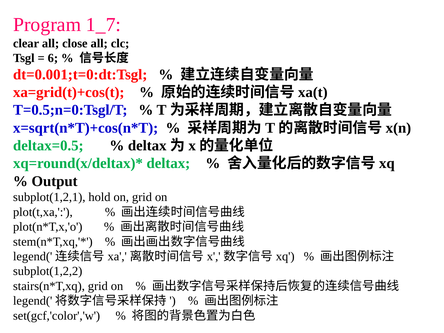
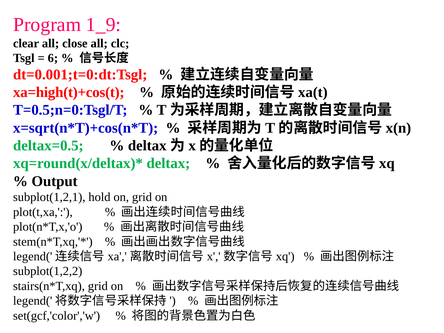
1_7: 1_7 -> 1_9
xa=grid(t)+cos(t: xa=grid(t)+cos(t -> xa=high(t)+cos(t
